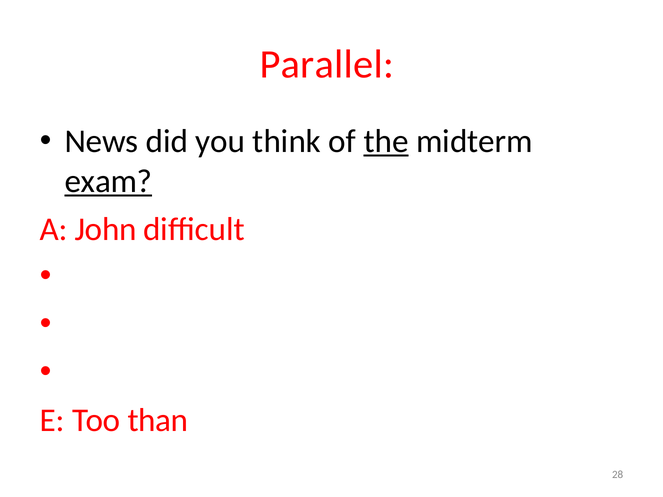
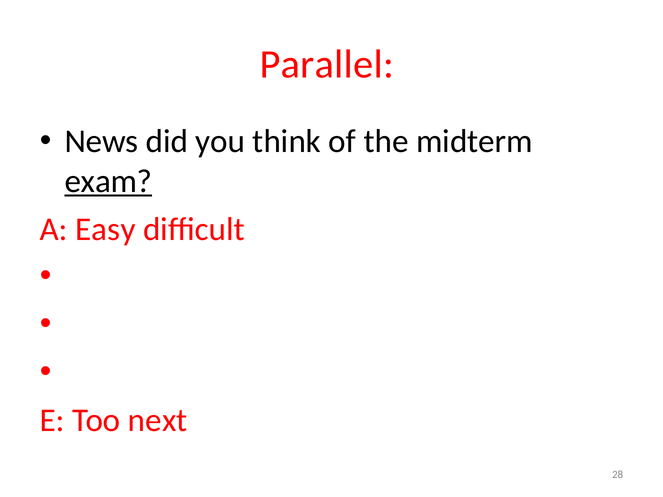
the underline: present -> none
John: John -> Easy
than: than -> next
